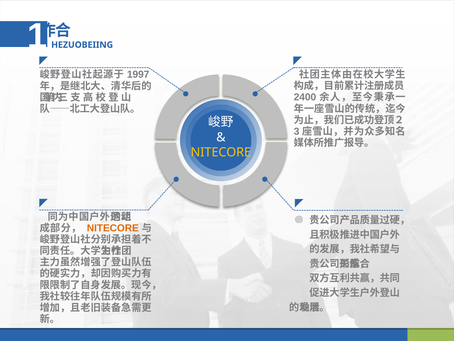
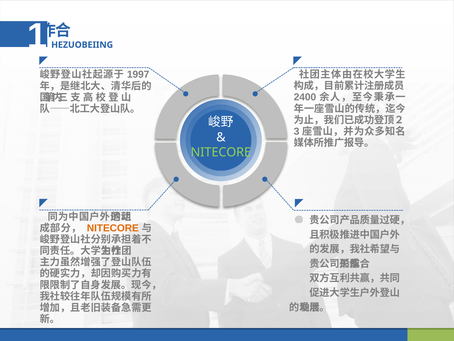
NITECORE at (221, 152) colour: yellow -> light green
